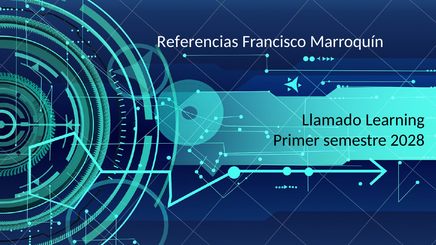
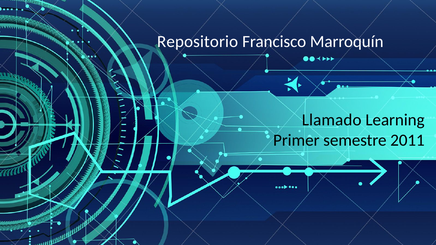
Referencias: Referencias -> Repositorio
2028: 2028 -> 2011
